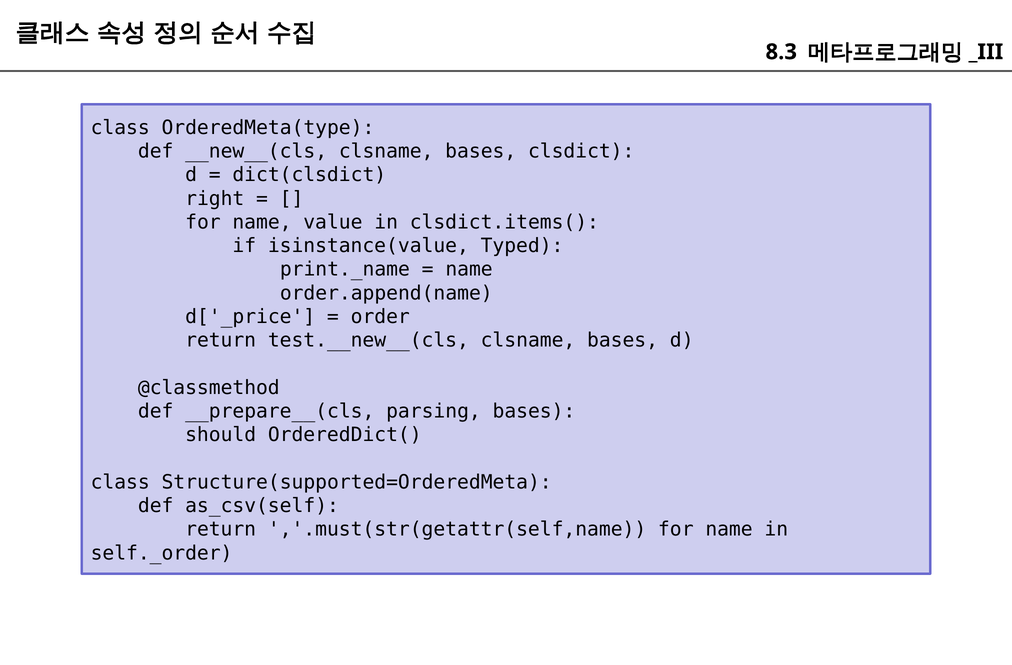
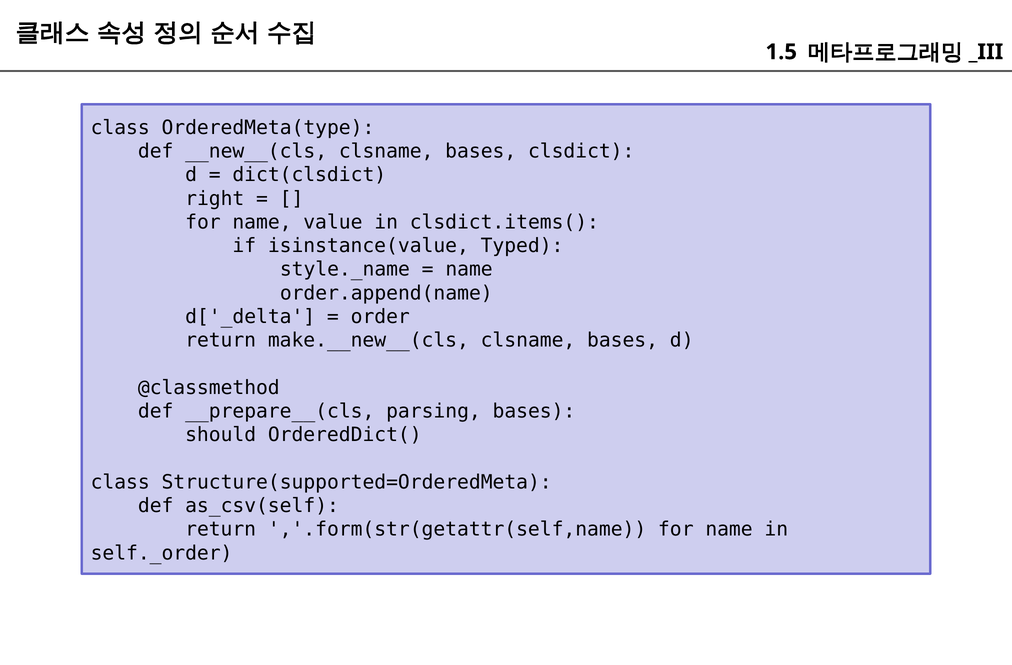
8.3: 8.3 -> 1.5
print._name: print._name -> style._name
d['_price: d['_price -> d['_delta
test.__new__(cls: test.__new__(cls -> make.__new__(cls
,'.must(str(getattr(self,name: ,'.must(str(getattr(self,name -> ,'.form(str(getattr(self,name
